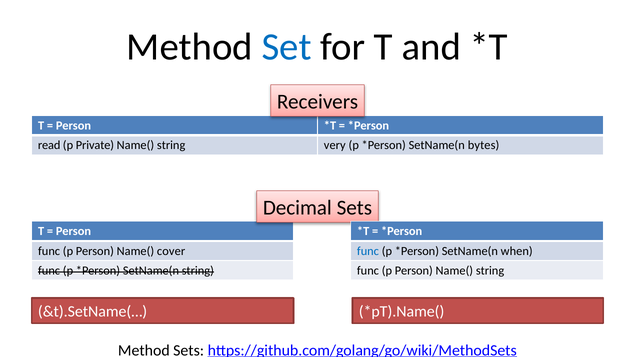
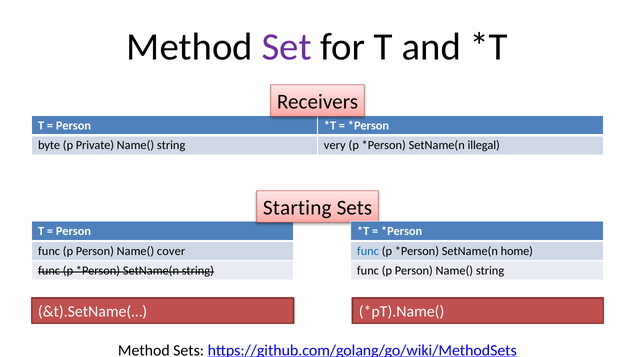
Set colour: blue -> purple
read: read -> byte
bytes: bytes -> illegal
Decimal: Decimal -> Starting
when: when -> home
